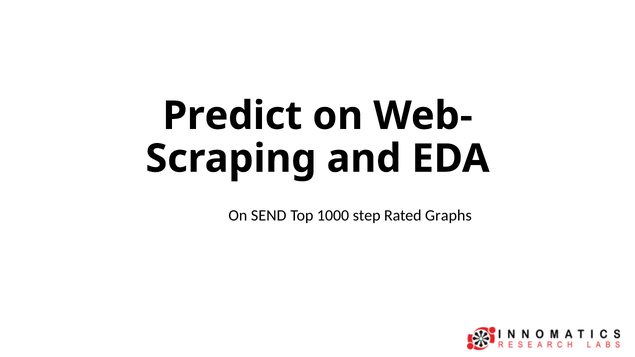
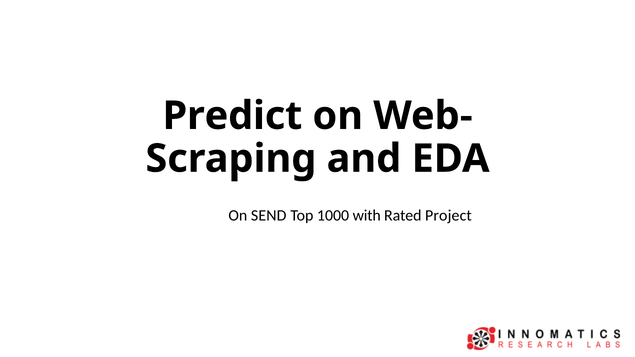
step: step -> with
Graphs: Graphs -> Project
